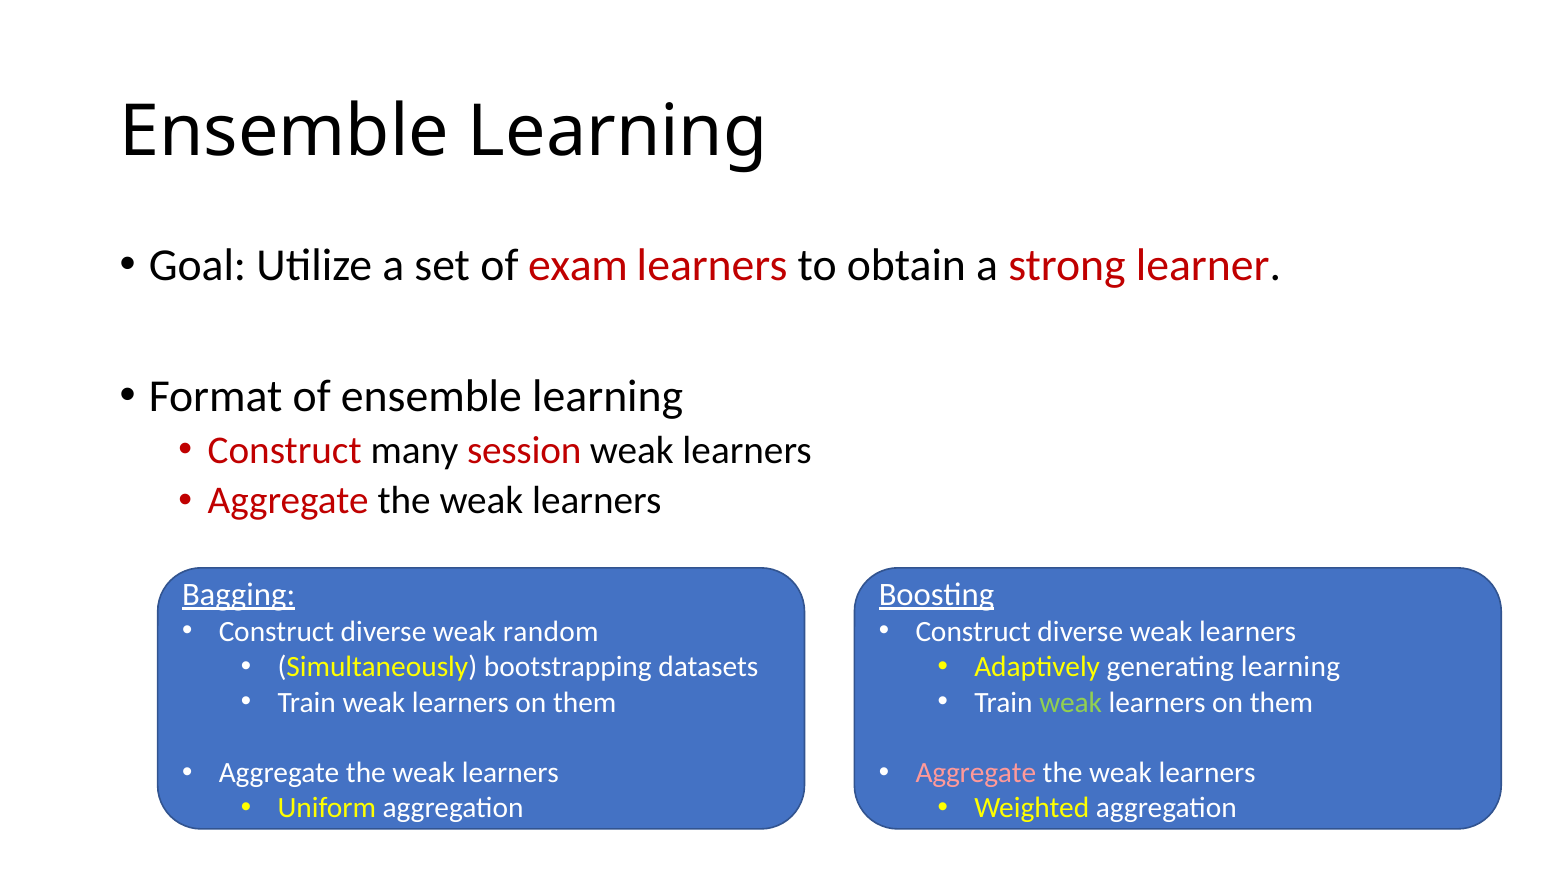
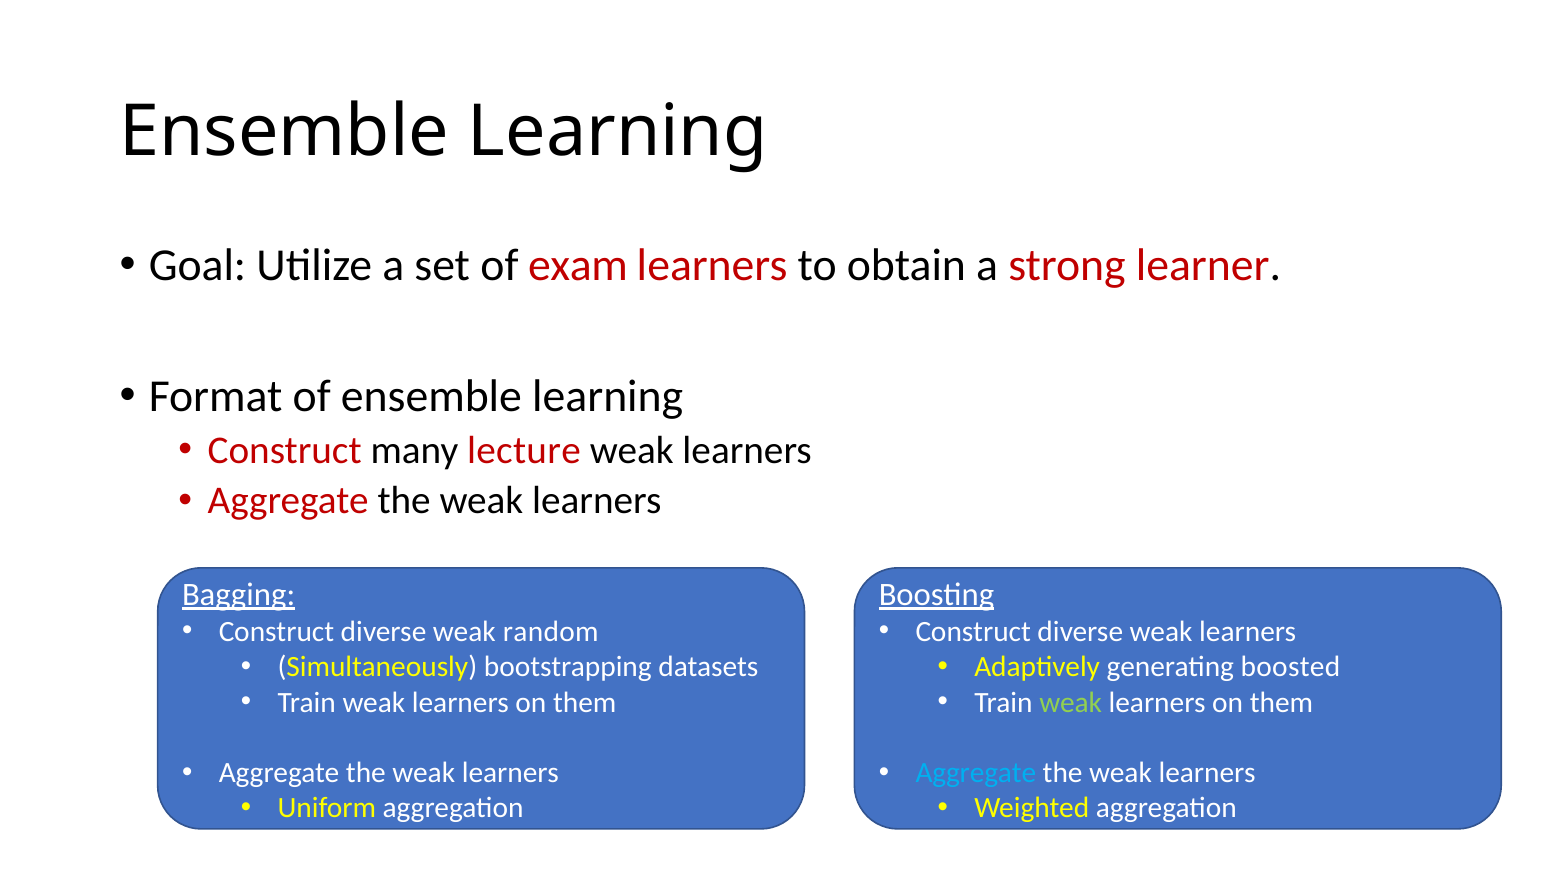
session: session -> lecture
generating learning: learning -> boosted
Aggregate at (976, 773) colour: pink -> light blue
